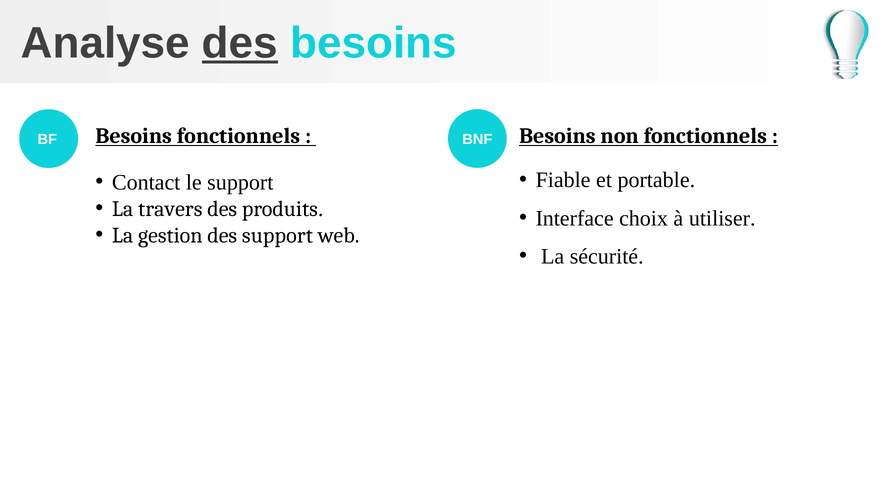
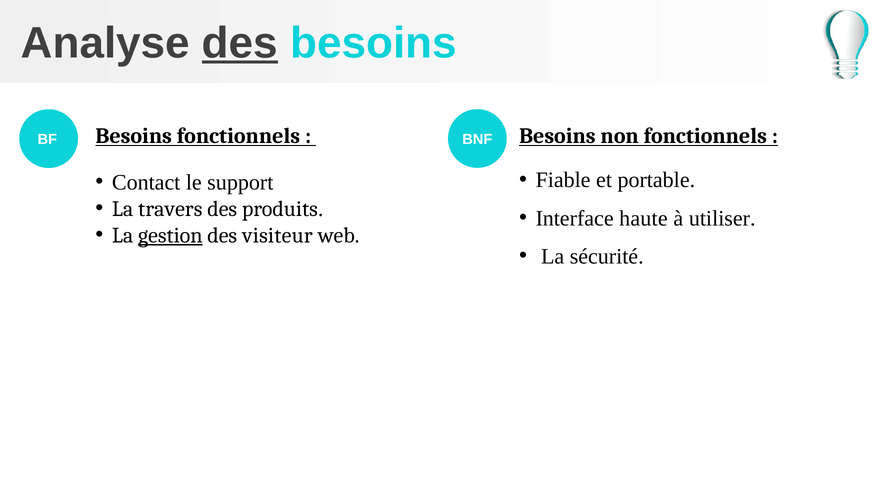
choix: choix -> haute
gestion underline: none -> present
des support: support -> visiteur
